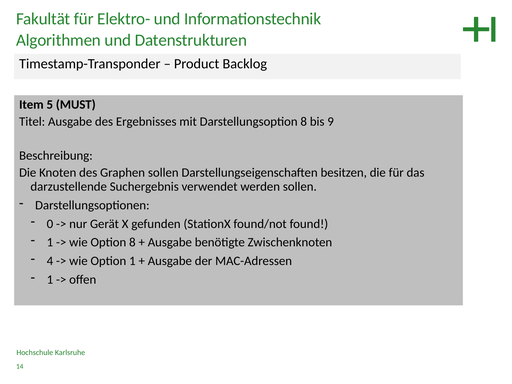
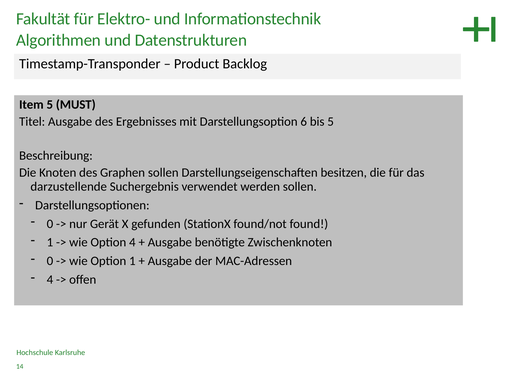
Darstellungsoption 8: 8 -> 6
bis 9: 9 -> 5
Option 8: 8 -> 4
4 at (50, 261): 4 -> 0
1 at (50, 280): 1 -> 4
